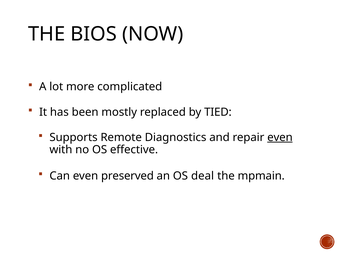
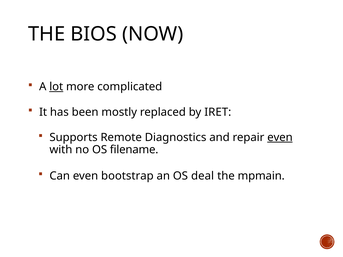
lot underline: none -> present
TIED: TIED -> IRET
effective: effective -> filename
preserved: preserved -> bootstrap
